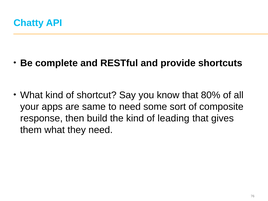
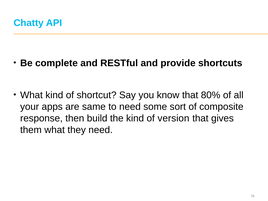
leading: leading -> version
